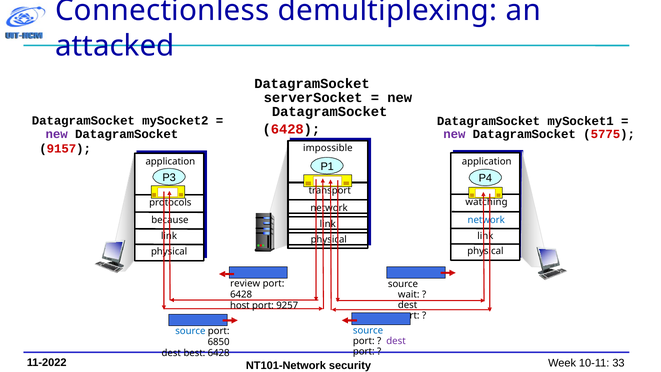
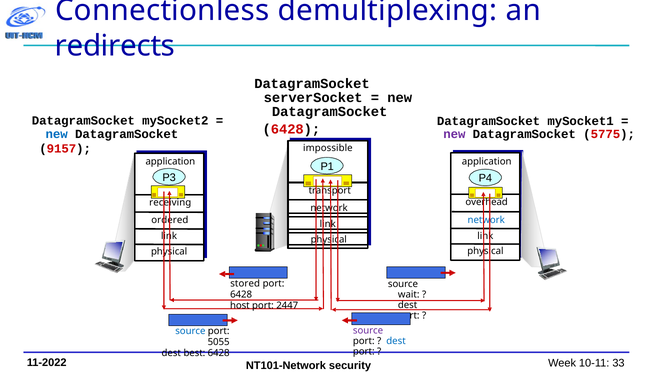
attacked: attacked -> redirects
new at (57, 134) colour: purple -> blue
watching: watching -> overhead
protocols: protocols -> receiving
because: because -> ordered
review: review -> stored
9257: 9257 -> 2447
source at (368, 330) colour: blue -> purple
dest at (396, 341) colour: purple -> blue
6850: 6850 -> 5055
